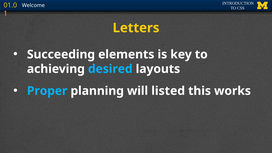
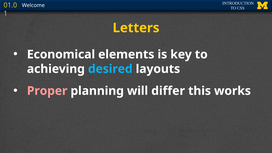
Succeeding: Succeeding -> Economical
Proper colour: light blue -> pink
listed: listed -> differ
